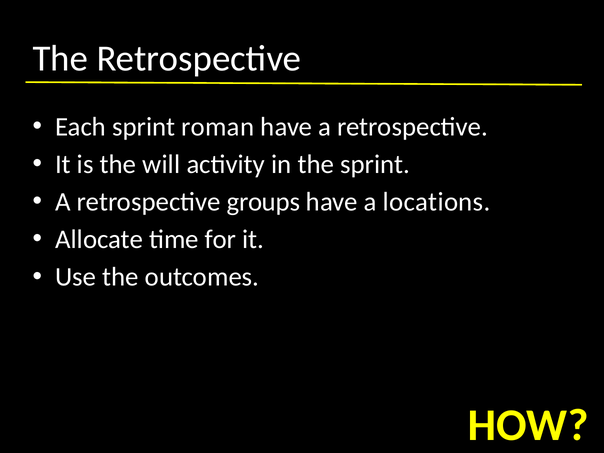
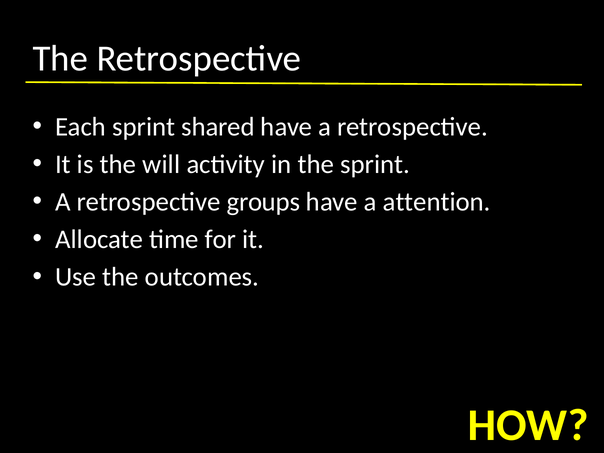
roman: roman -> shared
locations: locations -> attention
